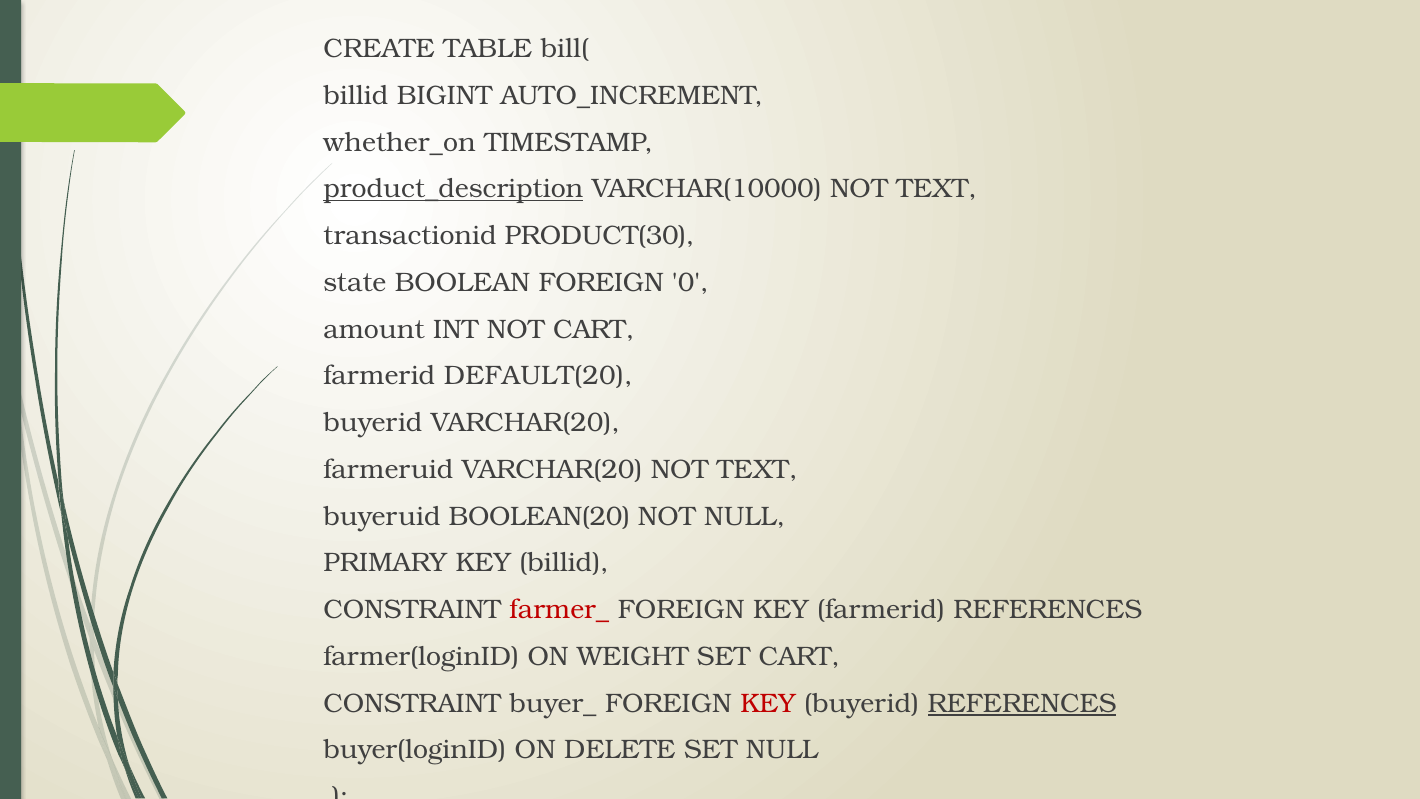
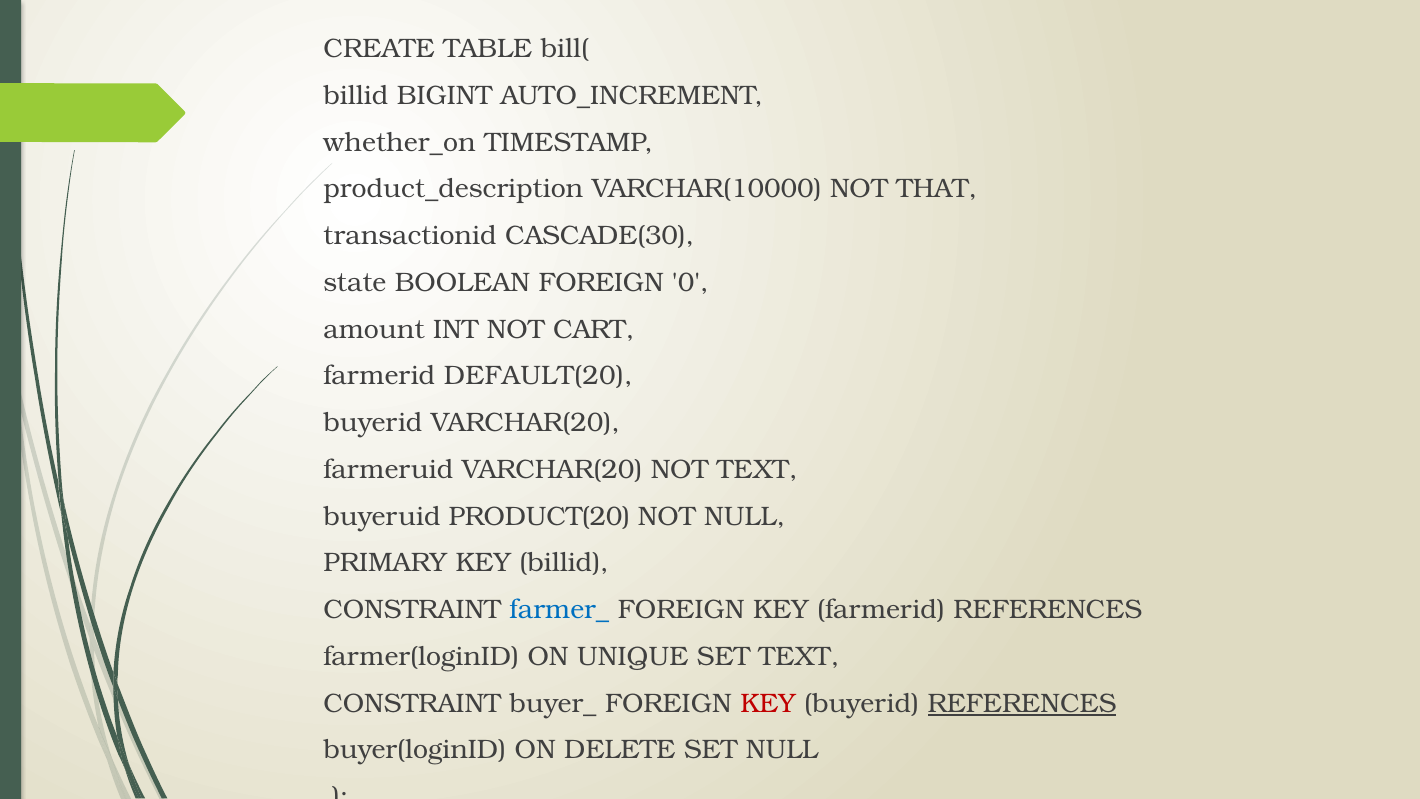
product_description underline: present -> none
VARCHAR(10000 NOT TEXT: TEXT -> THAT
PRODUCT(30: PRODUCT(30 -> CASCADE(30
BOOLEAN(20: BOOLEAN(20 -> PRODUCT(20
farmer_ colour: red -> blue
WEIGHT: WEIGHT -> UNIQUE
SET CART: CART -> TEXT
